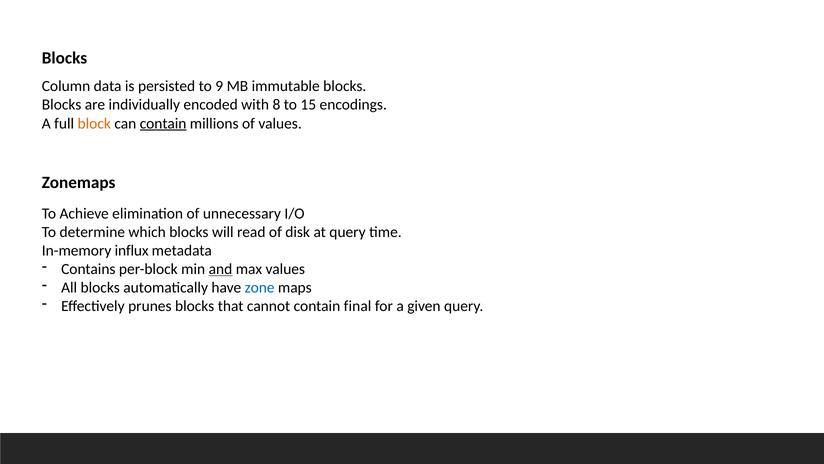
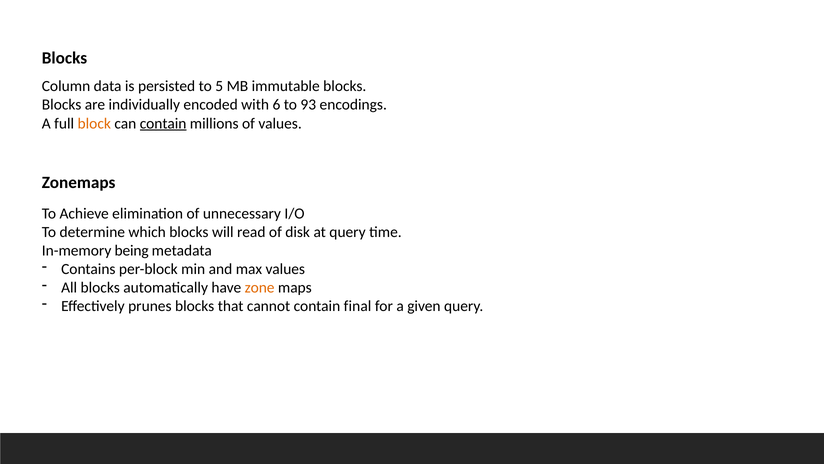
9: 9 -> 5
8: 8 -> 6
15: 15 -> 93
influx: influx -> being
and underline: present -> none
zone colour: blue -> orange
